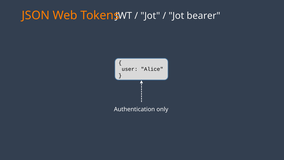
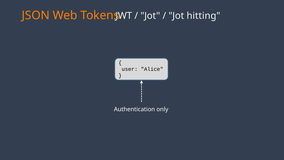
bearer: bearer -> hitting
